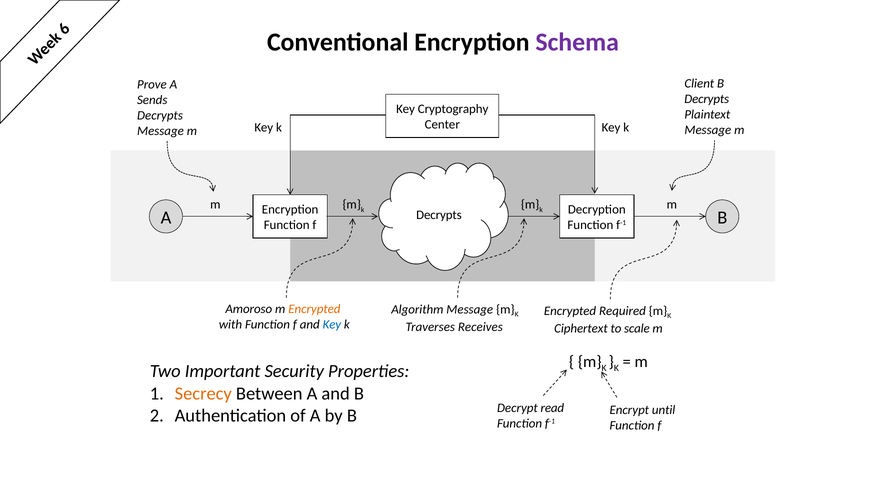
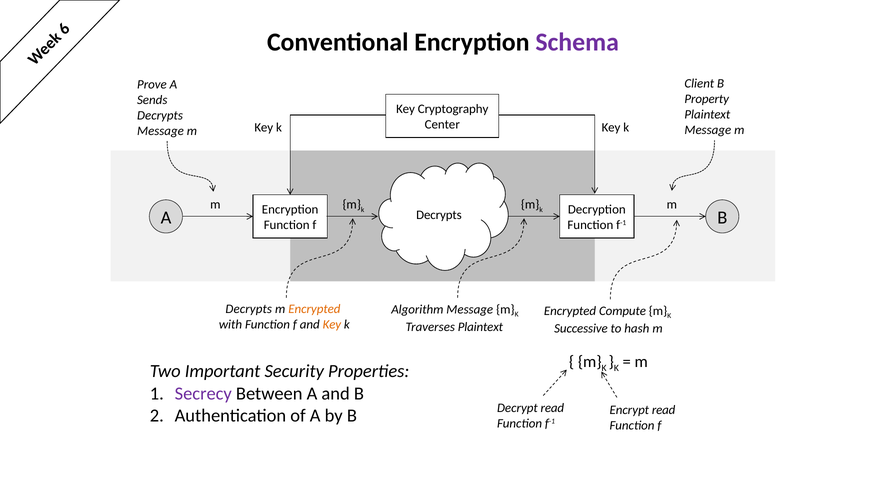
Decrypts at (707, 99): Decrypts -> Property
Amoroso at (249, 309): Amoroso -> Decrypts
Required: Required -> Compute
Key at (332, 325) colour: blue -> orange
Traverses Receives: Receives -> Plaintext
Ciphertext: Ciphertext -> Successive
scale: scale -> hash
Secrecy colour: orange -> purple
Encrypt until: until -> read
